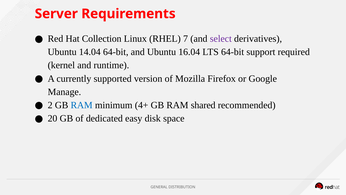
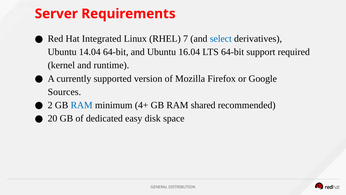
Collection: Collection -> Integrated
select colour: purple -> blue
Manage: Manage -> Sources
